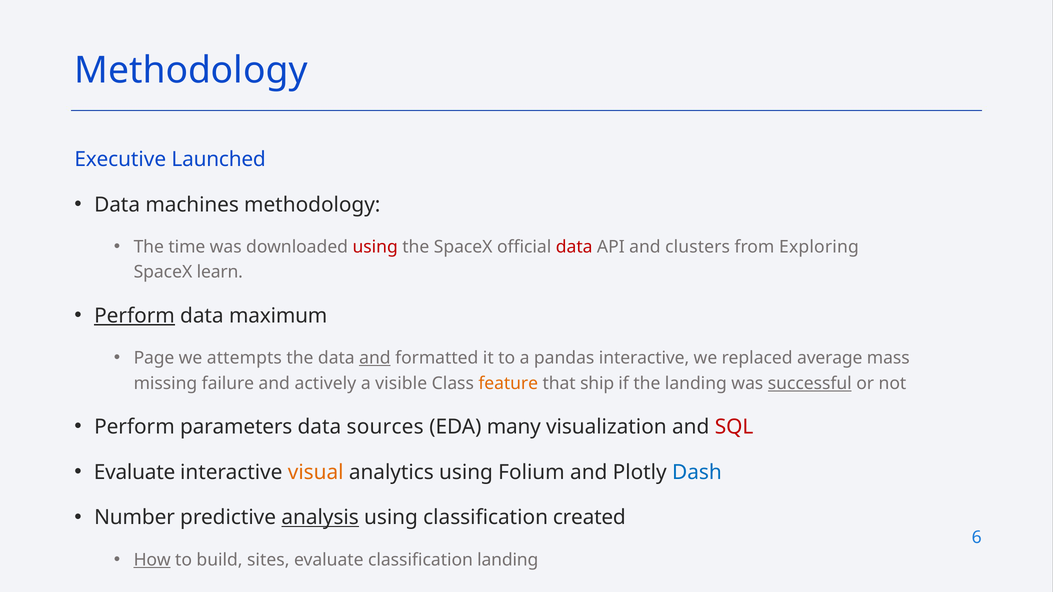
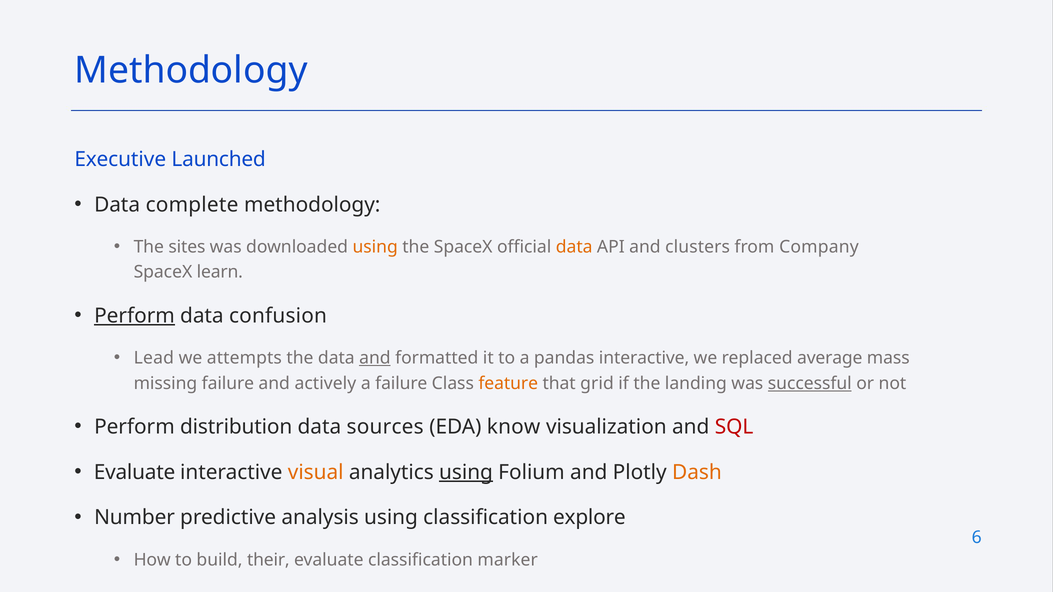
machines: machines -> complete
time: time -> sites
using at (375, 247) colour: red -> orange
data at (574, 247) colour: red -> orange
Exploring: Exploring -> Company
maximum: maximum -> confusion
Page: Page -> Lead
a visible: visible -> failure
ship: ship -> grid
parameters: parameters -> distribution
many: many -> know
using at (466, 472) underline: none -> present
Dash colour: blue -> orange
analysis underline: present -> none
created: created -> explore
How underline: present -> none
sites: sites -> their
classification landing: landing -> marker
